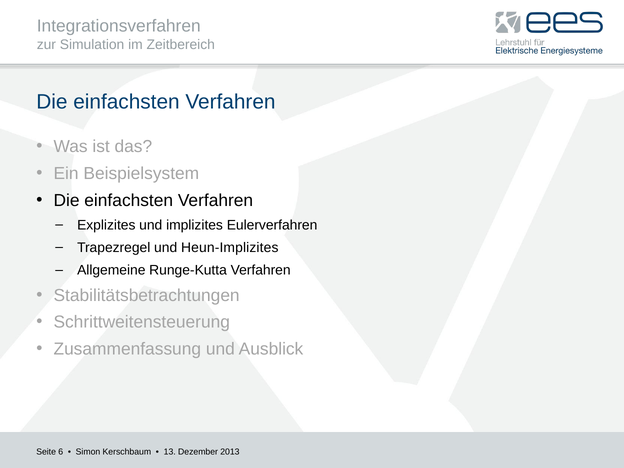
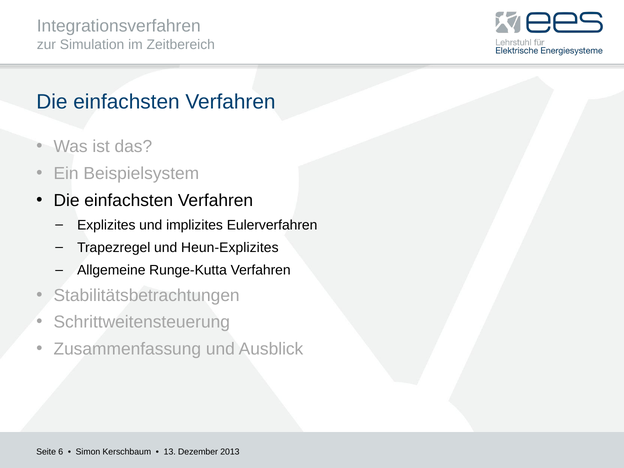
Heun-Implizites: Heun-Implizites -> Heun-Explizites
